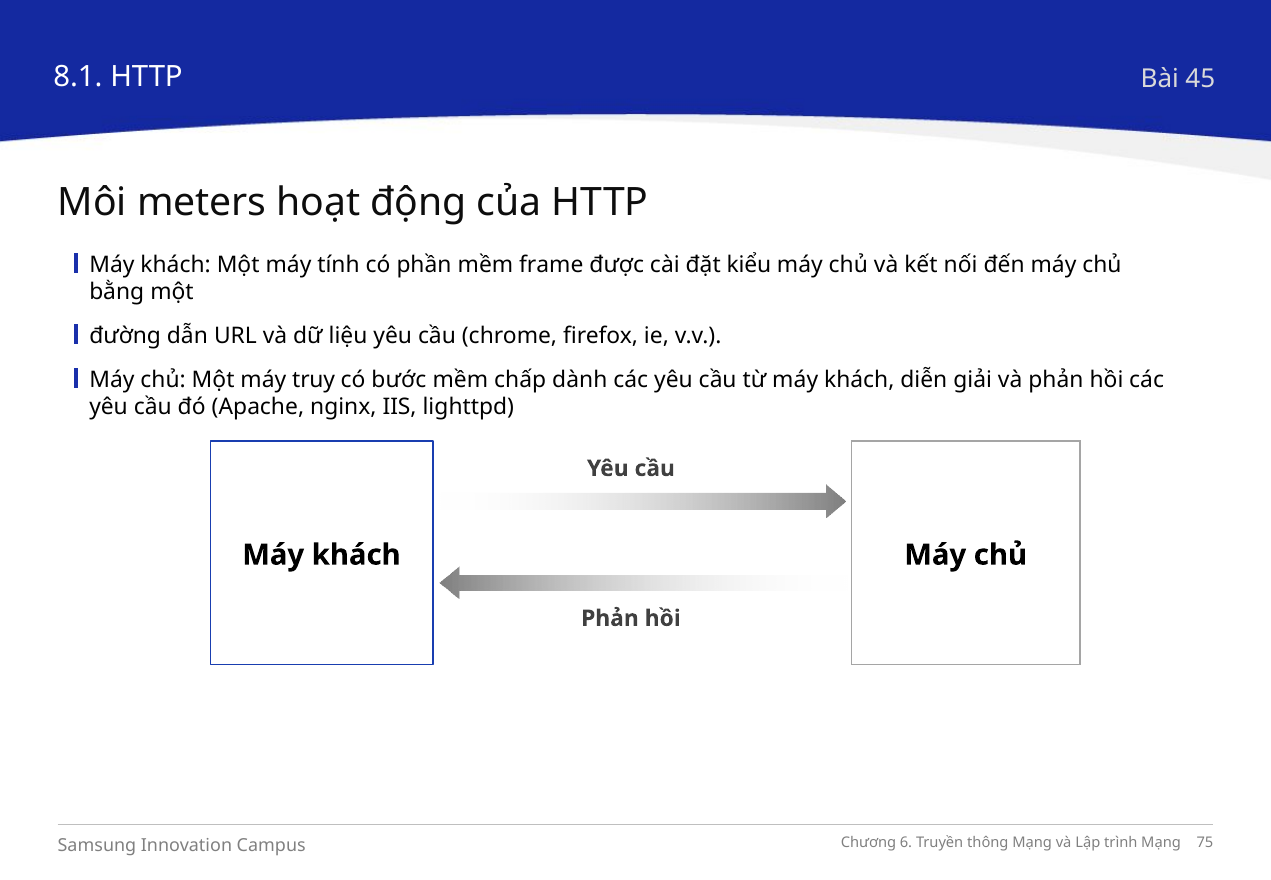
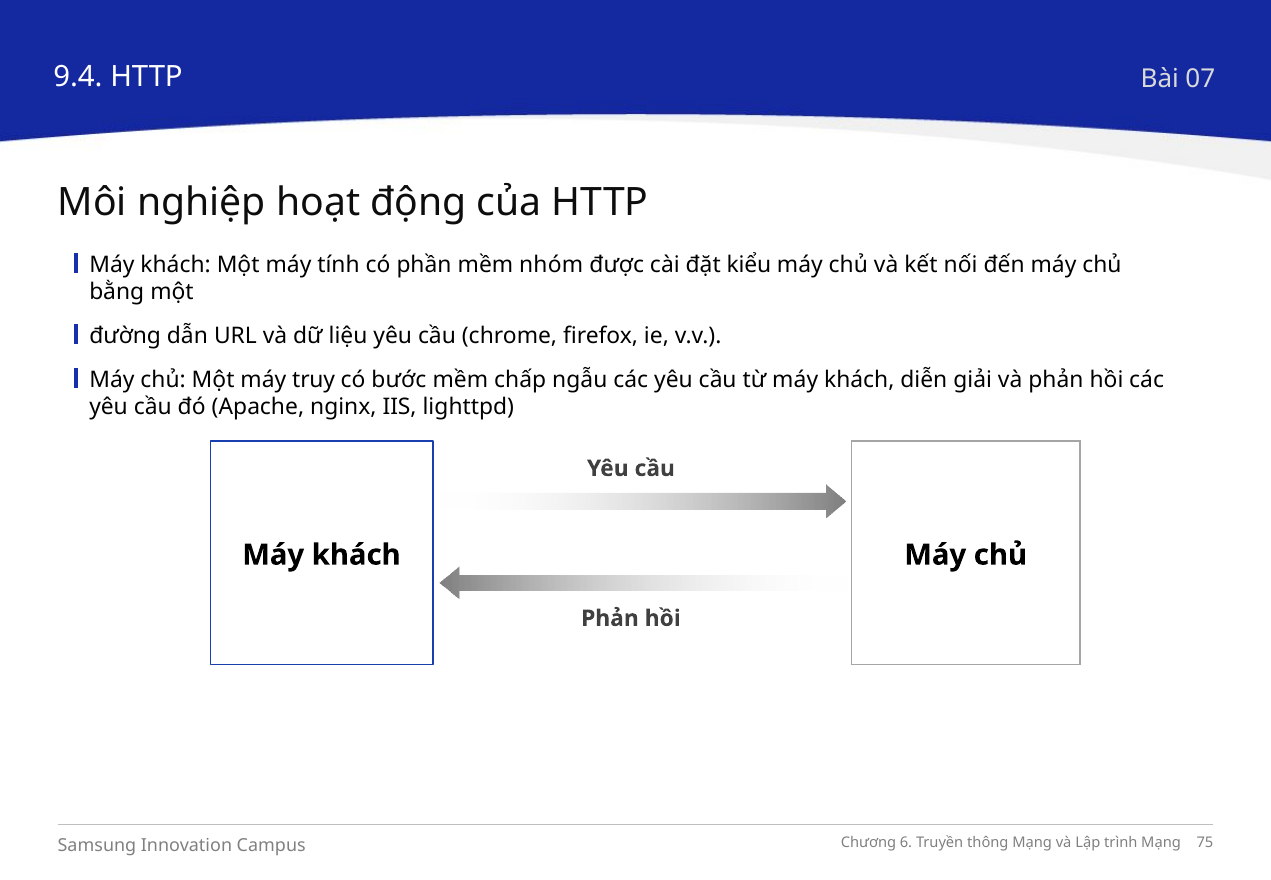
8.1: 8.1 -> 9.4
45: 45 -> 07
meters: meters -> nghiệp
frame: frame -> nhóm
dành: dành -> ngẫu
